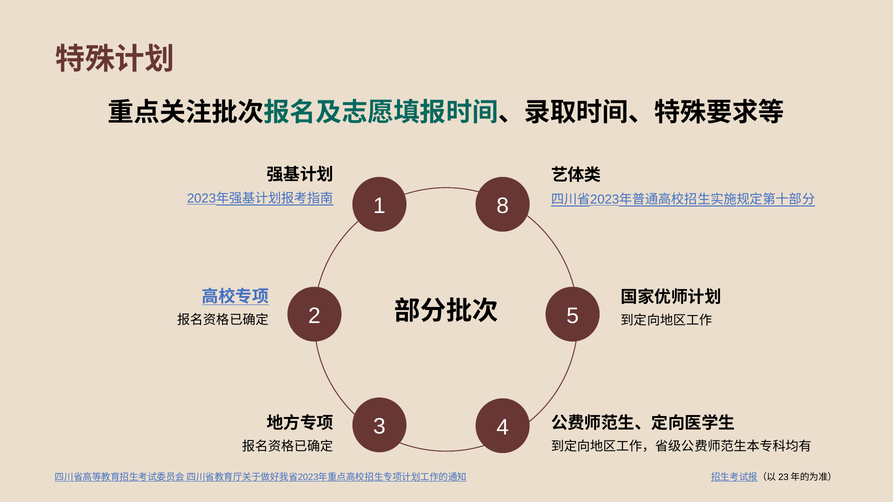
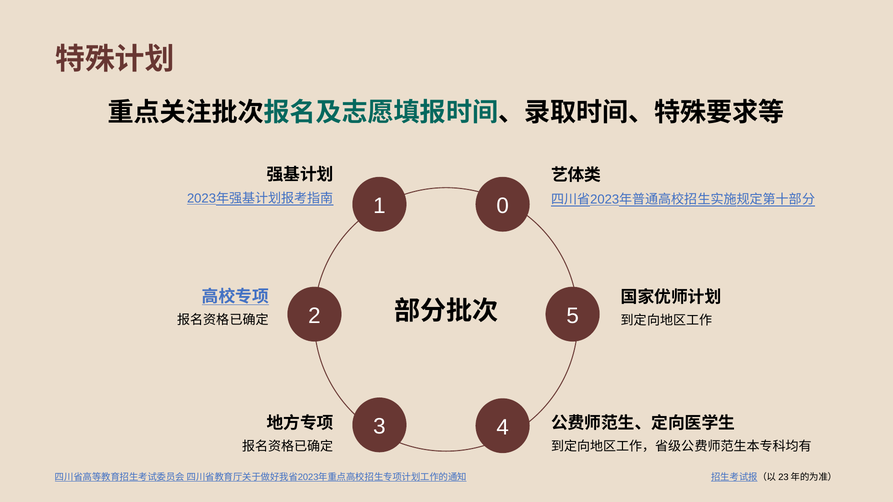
8: 8 -> 0
